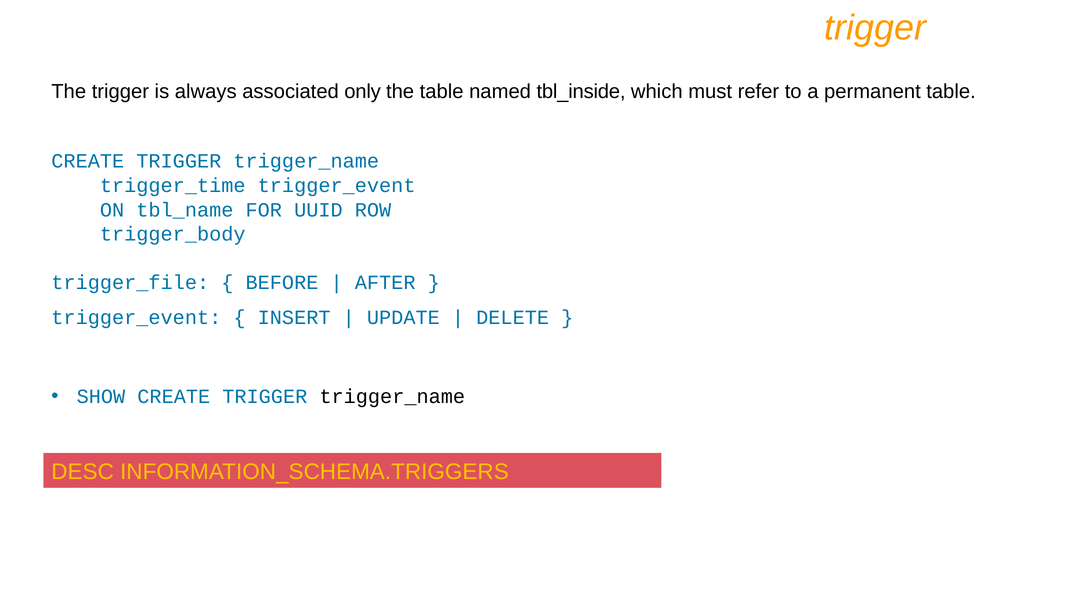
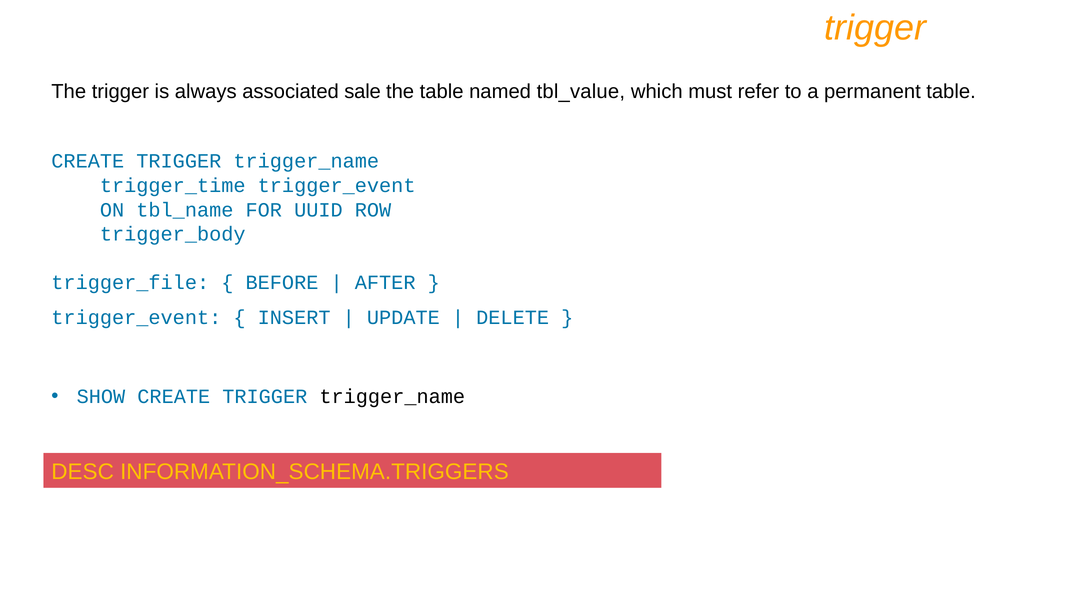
only: only -> sale
tbl_inside: tbl_inside -> tbl_value
